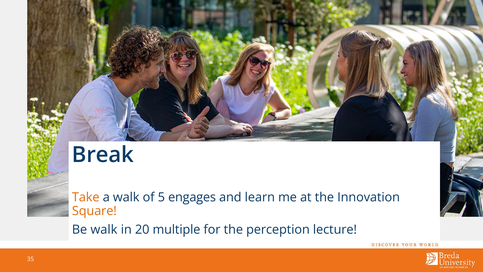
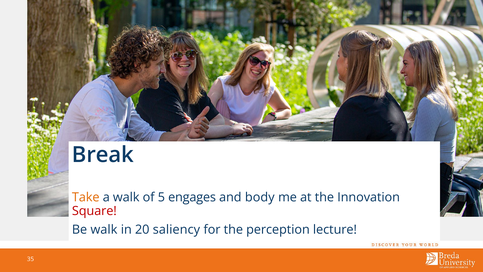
learn: learn -> body
Square colour: orange -> red
multiple: multiple -> saliency
